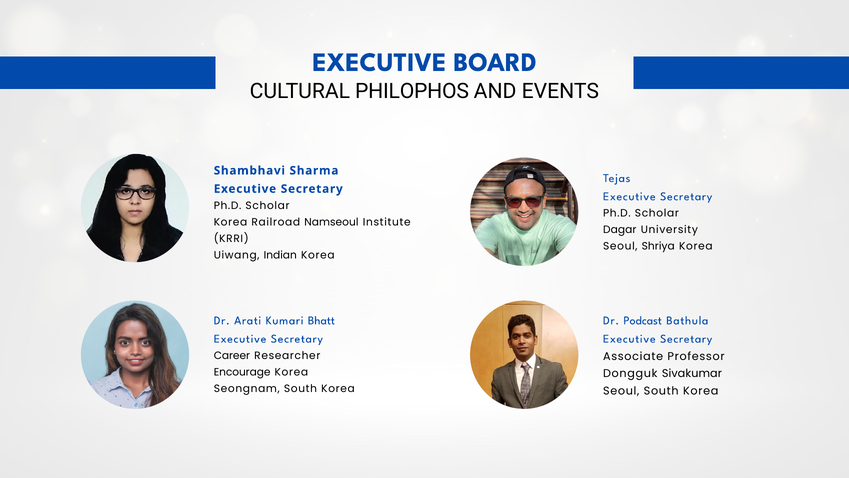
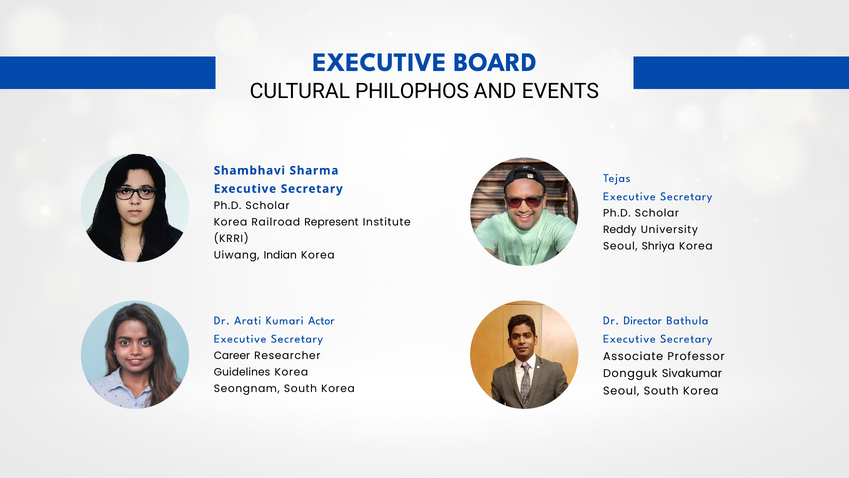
Namseoul: Namseoul -> Represent
Dagar: Dagar -> Reddy
Bhatt: Bhatt -> Actor
Podcast: Podcast -> Director
Encourage: Encourage -> Guidelines
